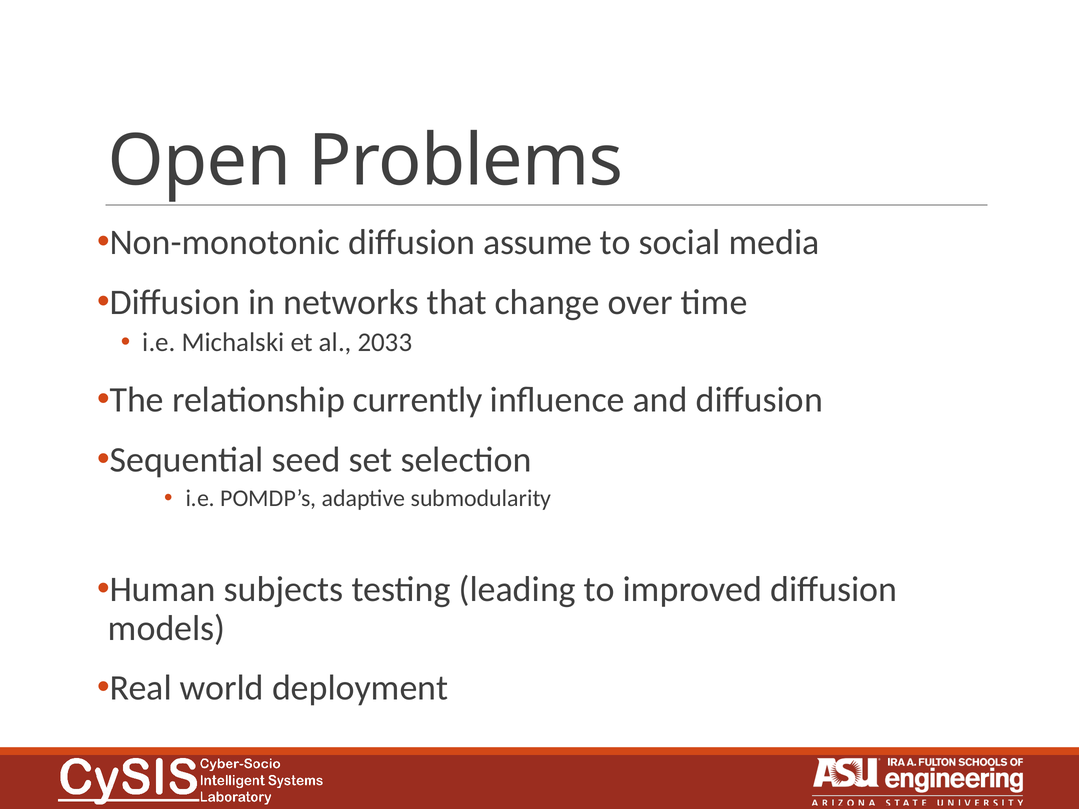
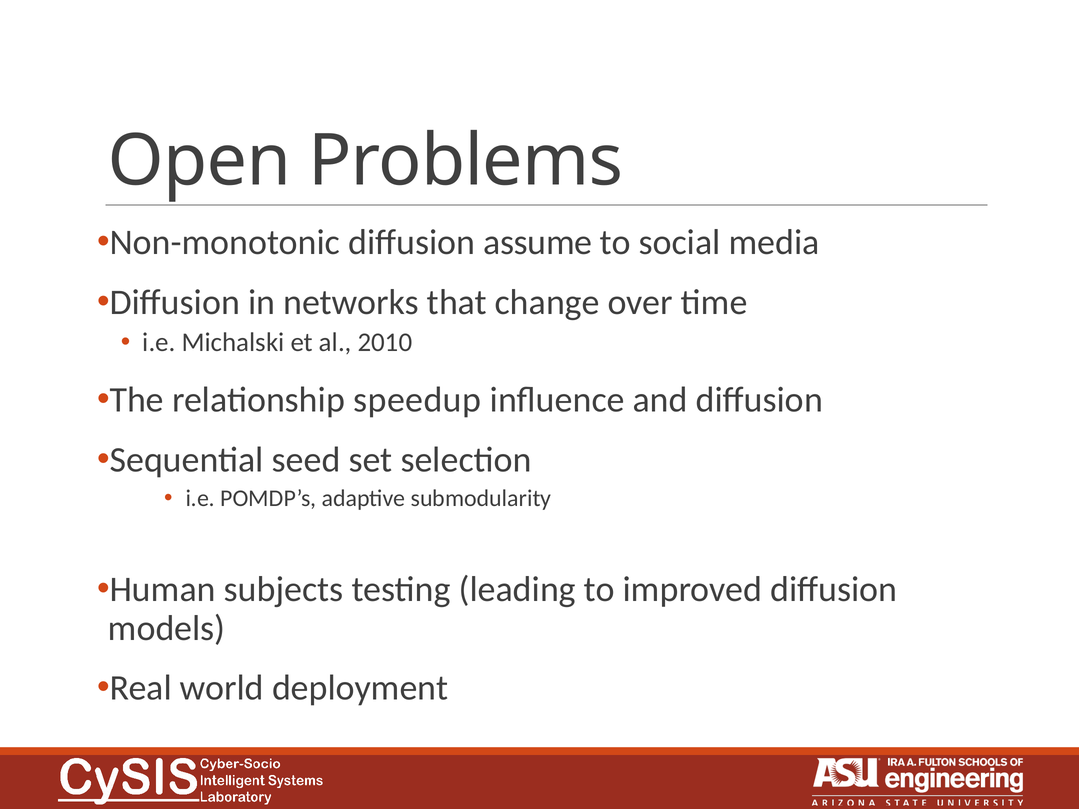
2033: 2033 -> 2010
currently: currently -> speedup
